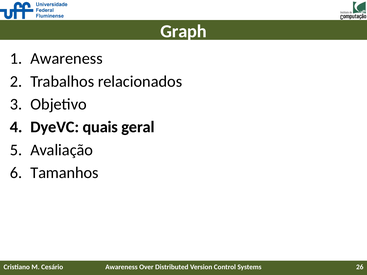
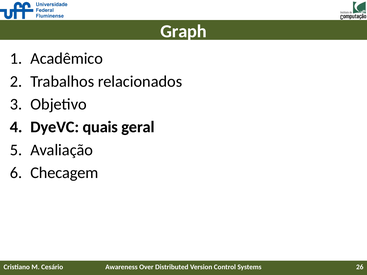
Awareness at (67, 59): Awareness -> Acadêmico
Tamanhos: Tamanhos -> Checagem
